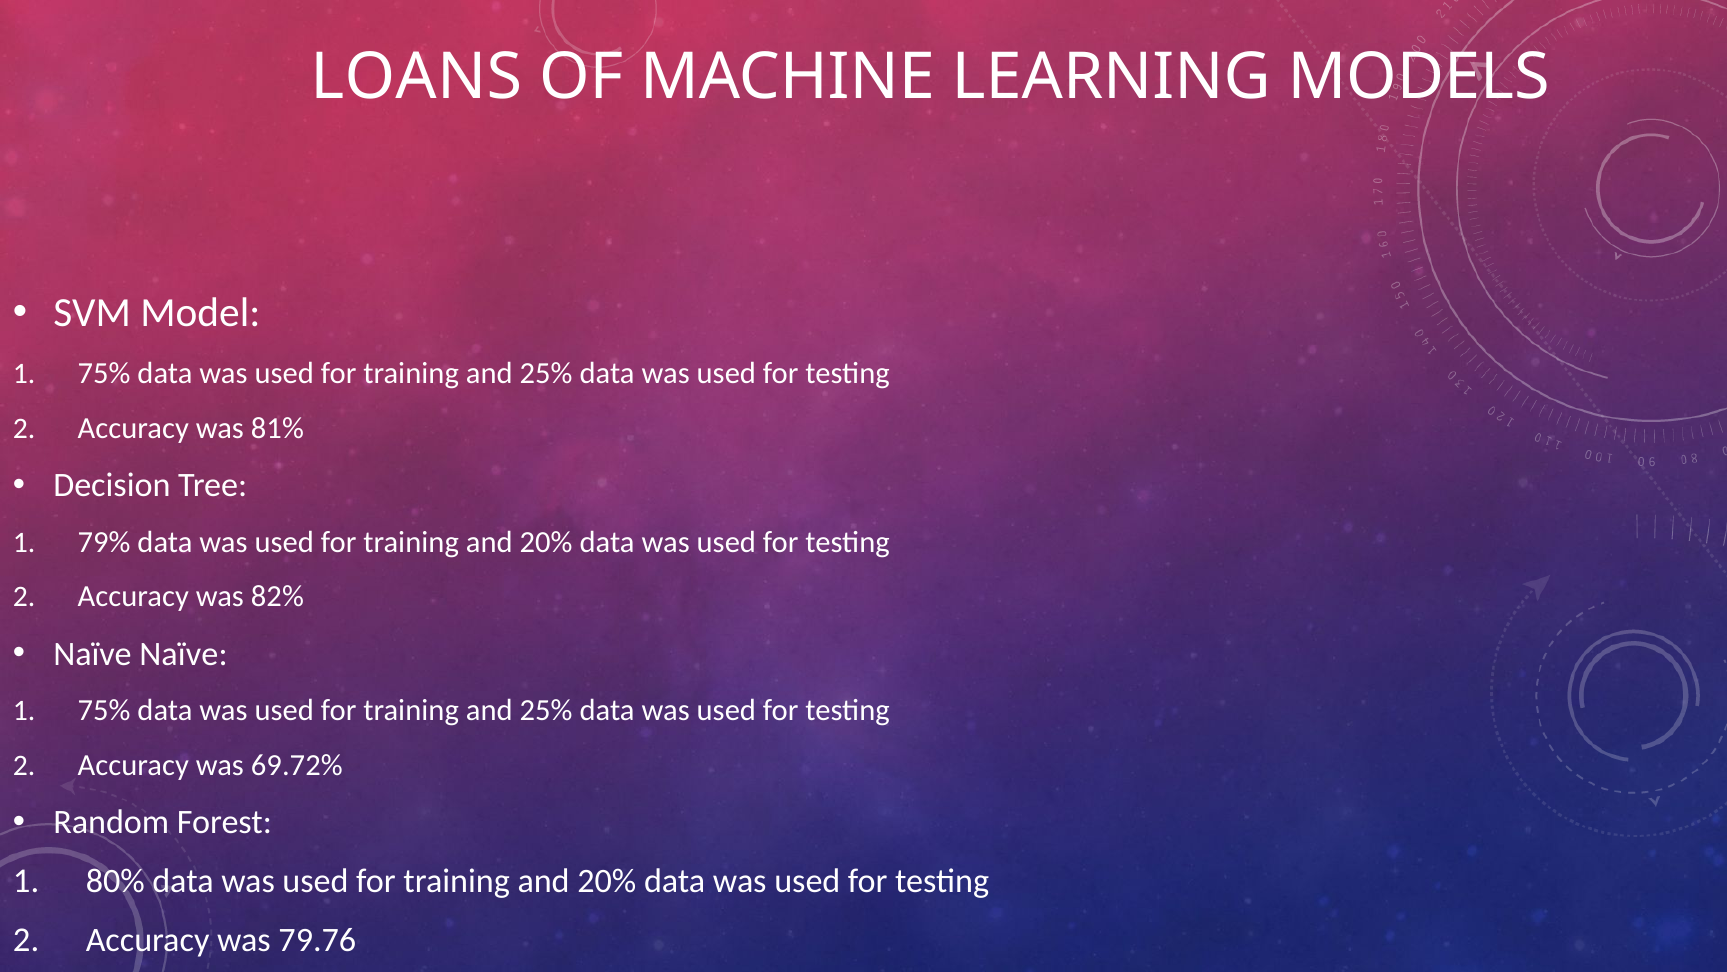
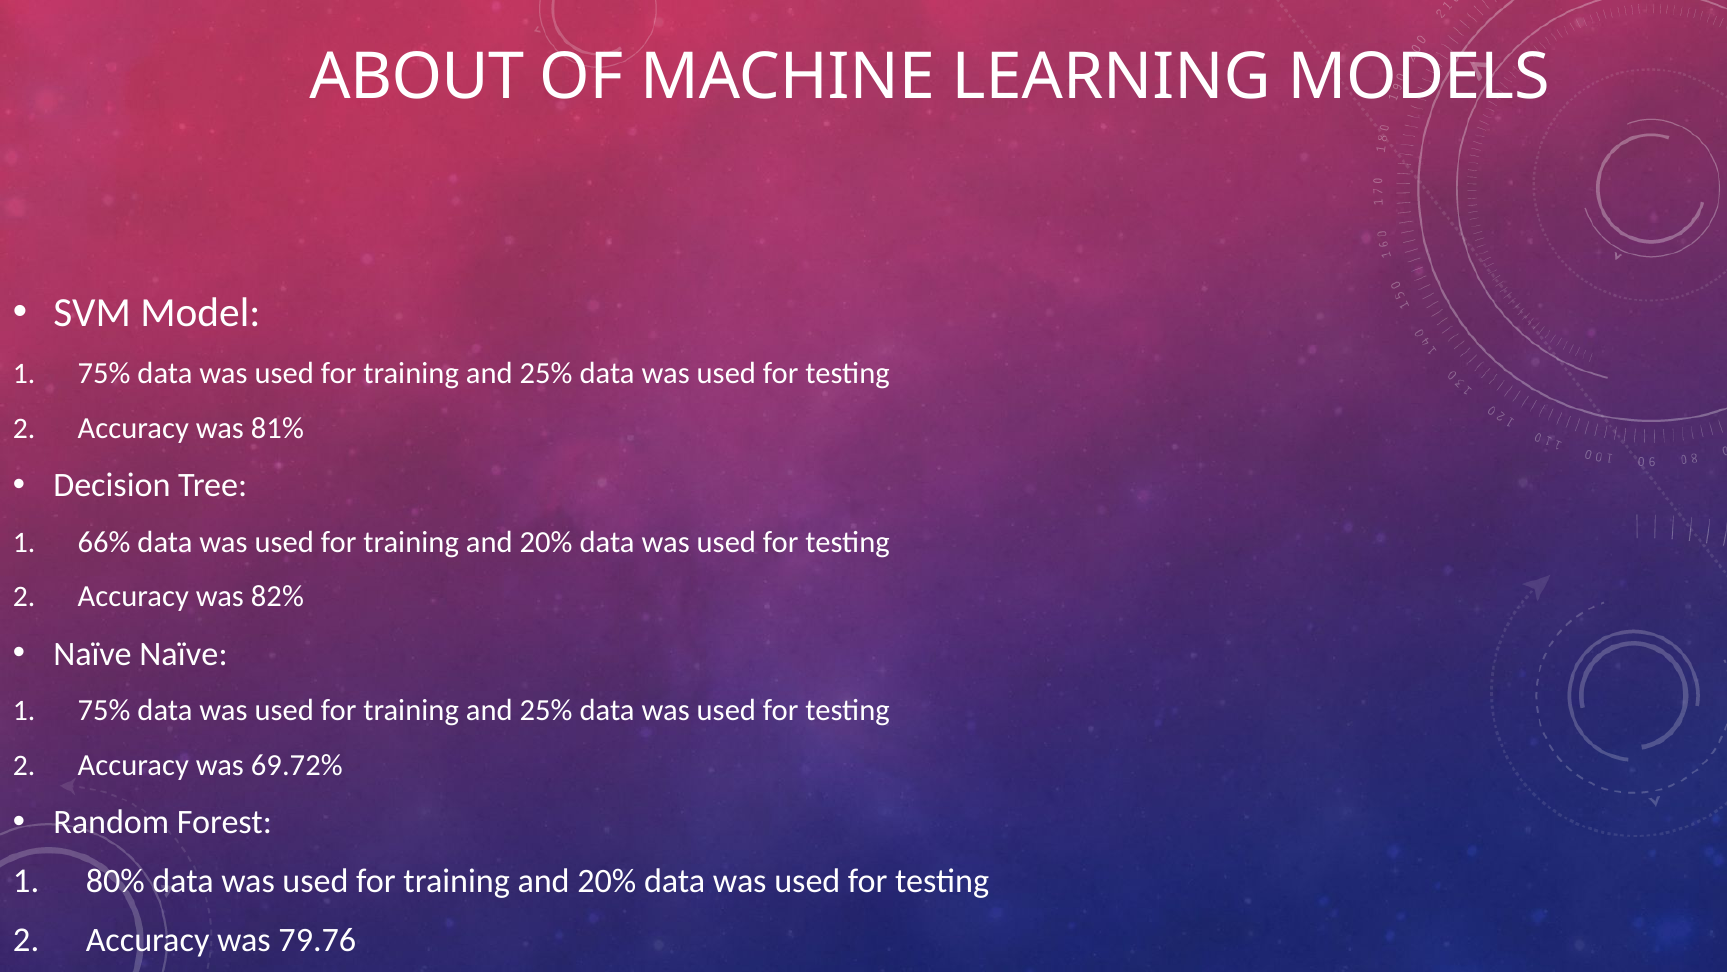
LOANS: LOANS -> ABOUT
79%: 79% -> 66%
